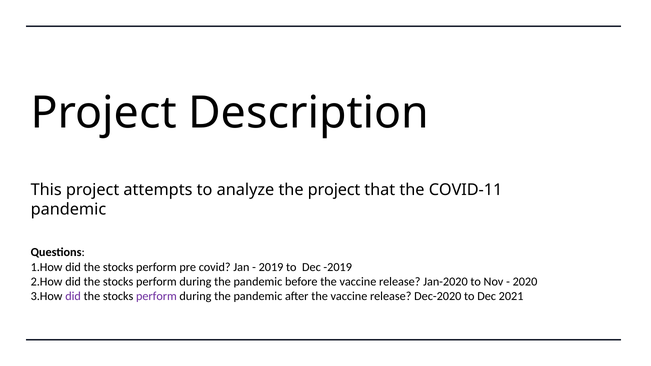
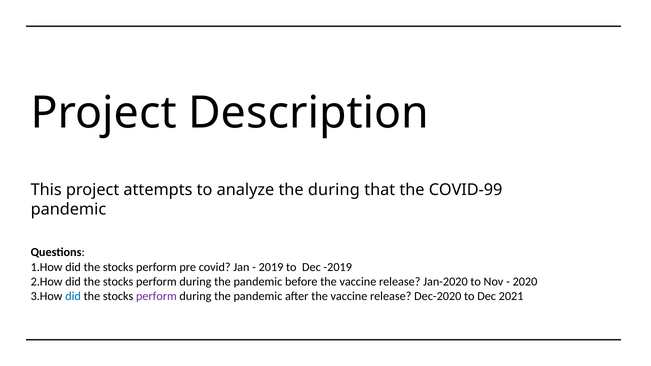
the project: project -> during
COVID-11: COVID-11 -> COVID-99
did at (73, 297) colour: purple -> blue
